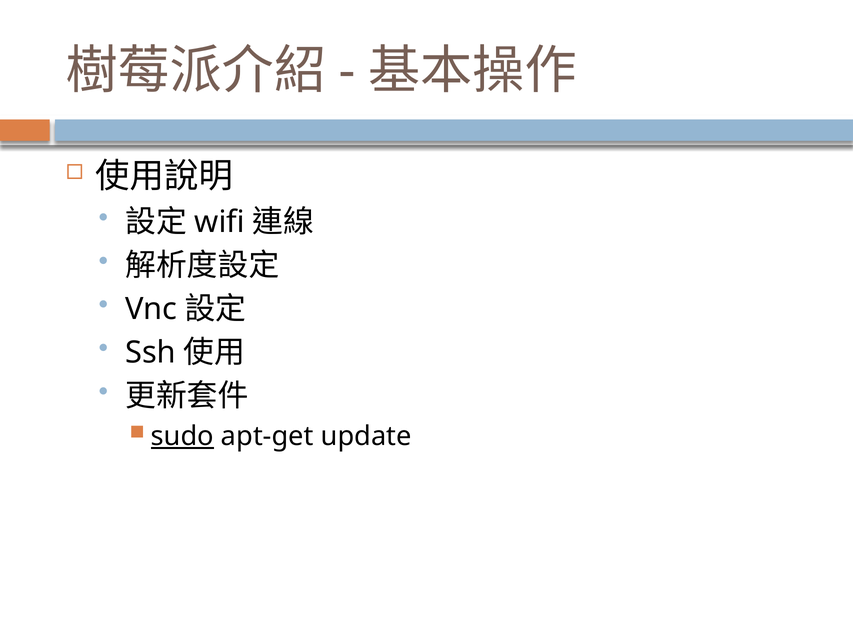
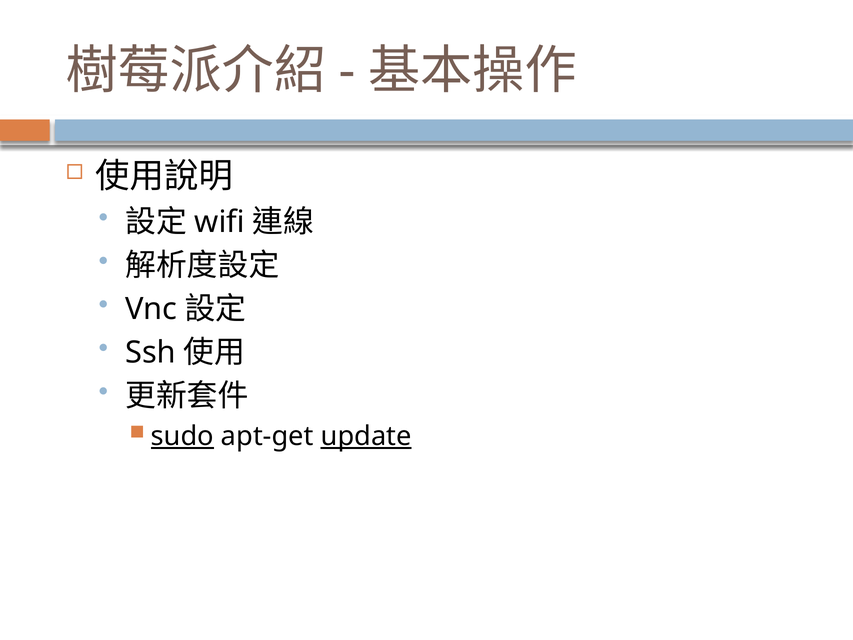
update underline: none -> present
